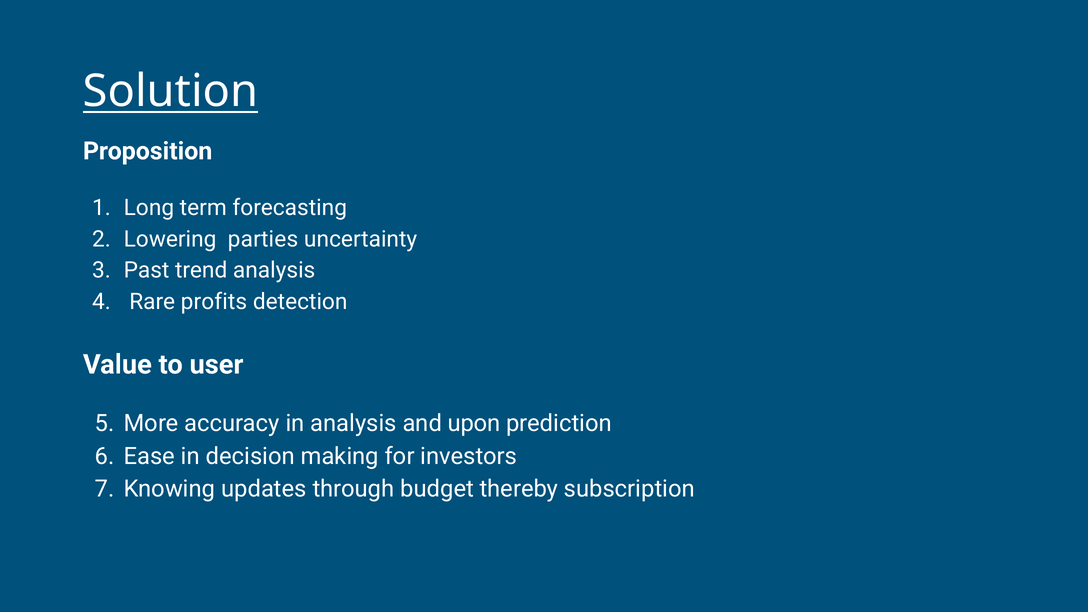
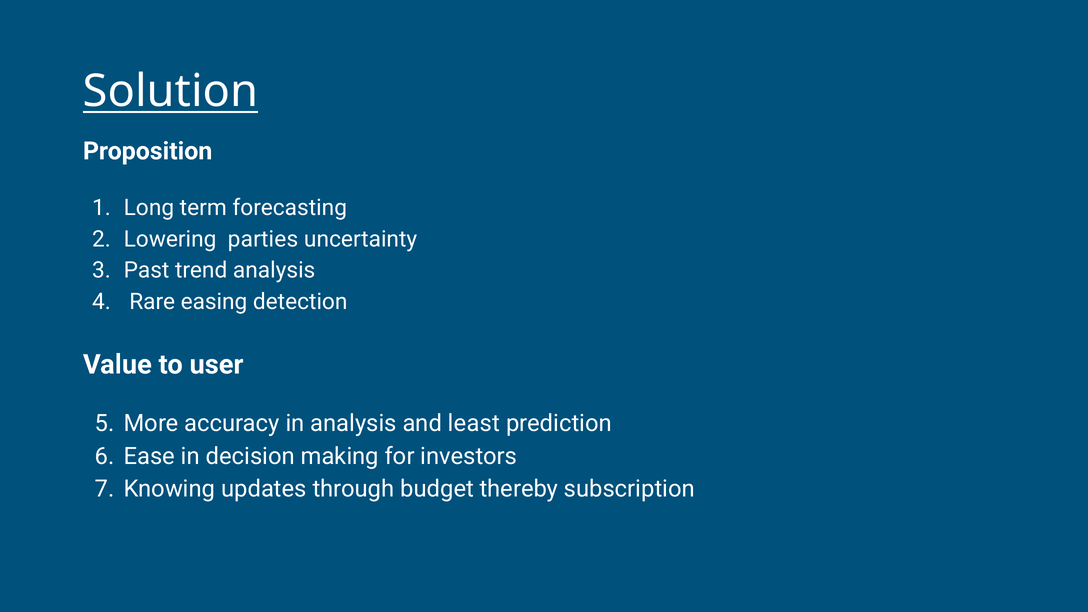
profits: profits -> easing
upon: upon -> least
